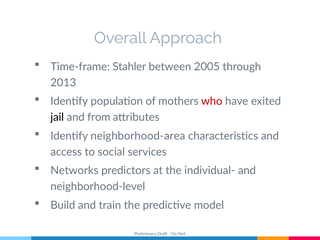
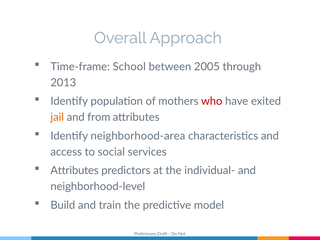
Stahler: Stahler -> School
jail colour: black -> orange
Networks at (74, 171): Networks -> Attributes
